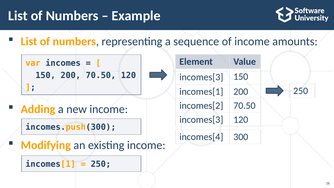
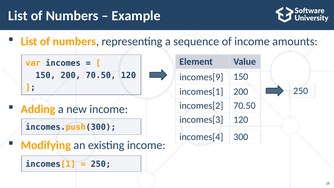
incomes[3 at (201, 77): incomes[3 -> incomes[9
